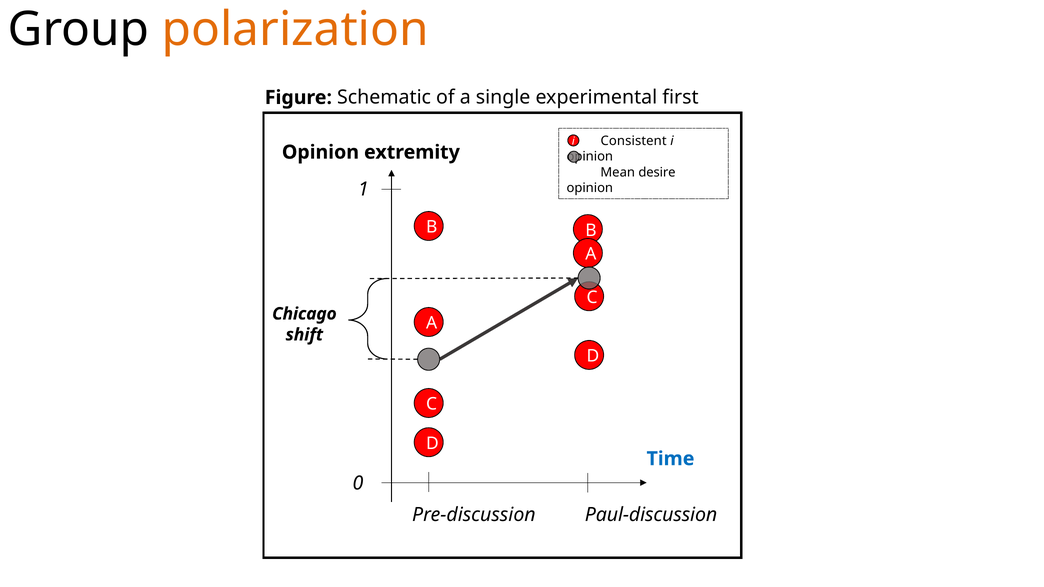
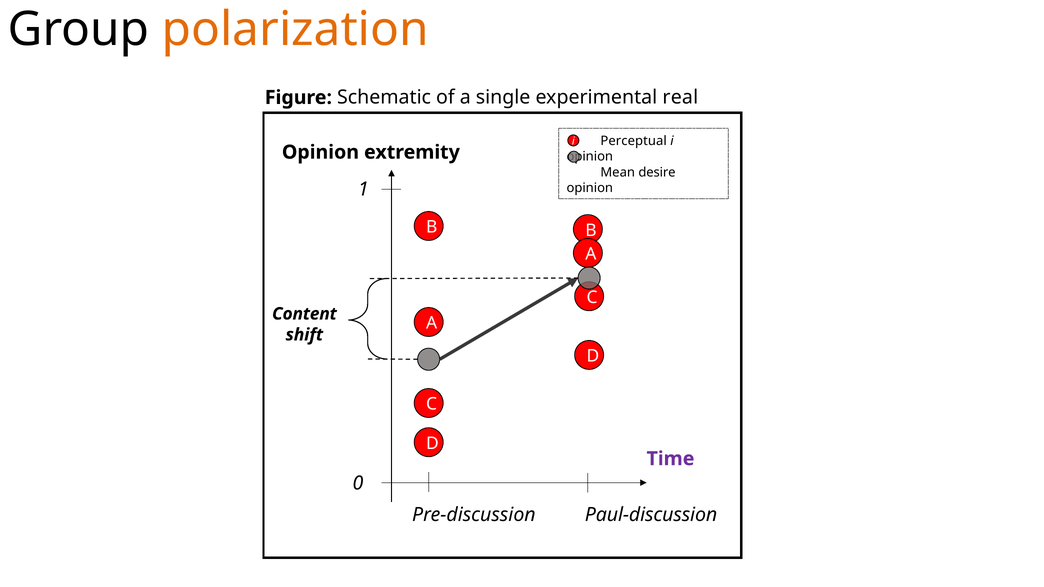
first: first -> real
Consistent: Consistent -> Perceptual
Chicago: Chicago -> Content
Time colour: blue -> purple
